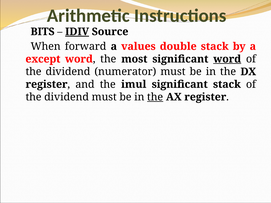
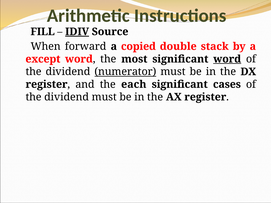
BITS: BITS -> FILL
values: values -> copied
numerator underline: none -> present
imul: imul -> each
significant stack: stack -> cases
the at (155, 97) underline: present -> none
